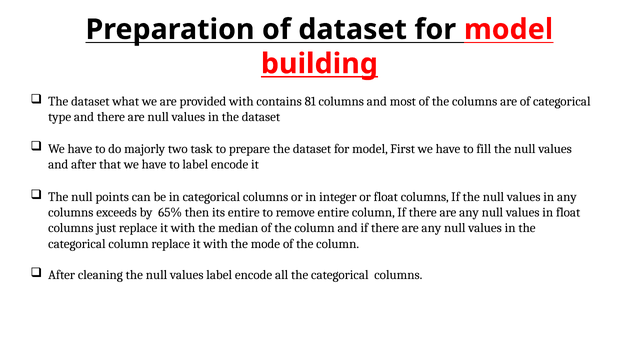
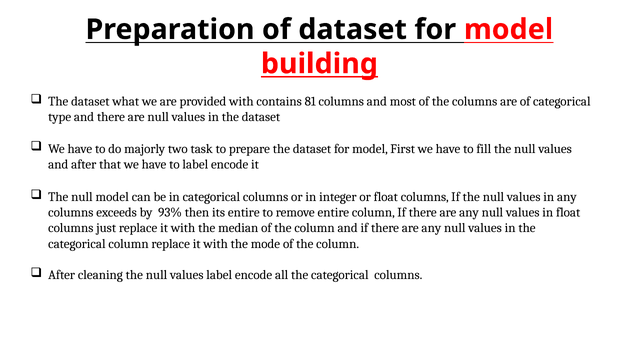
null points: points -> model
65%: 65% -> 93%
